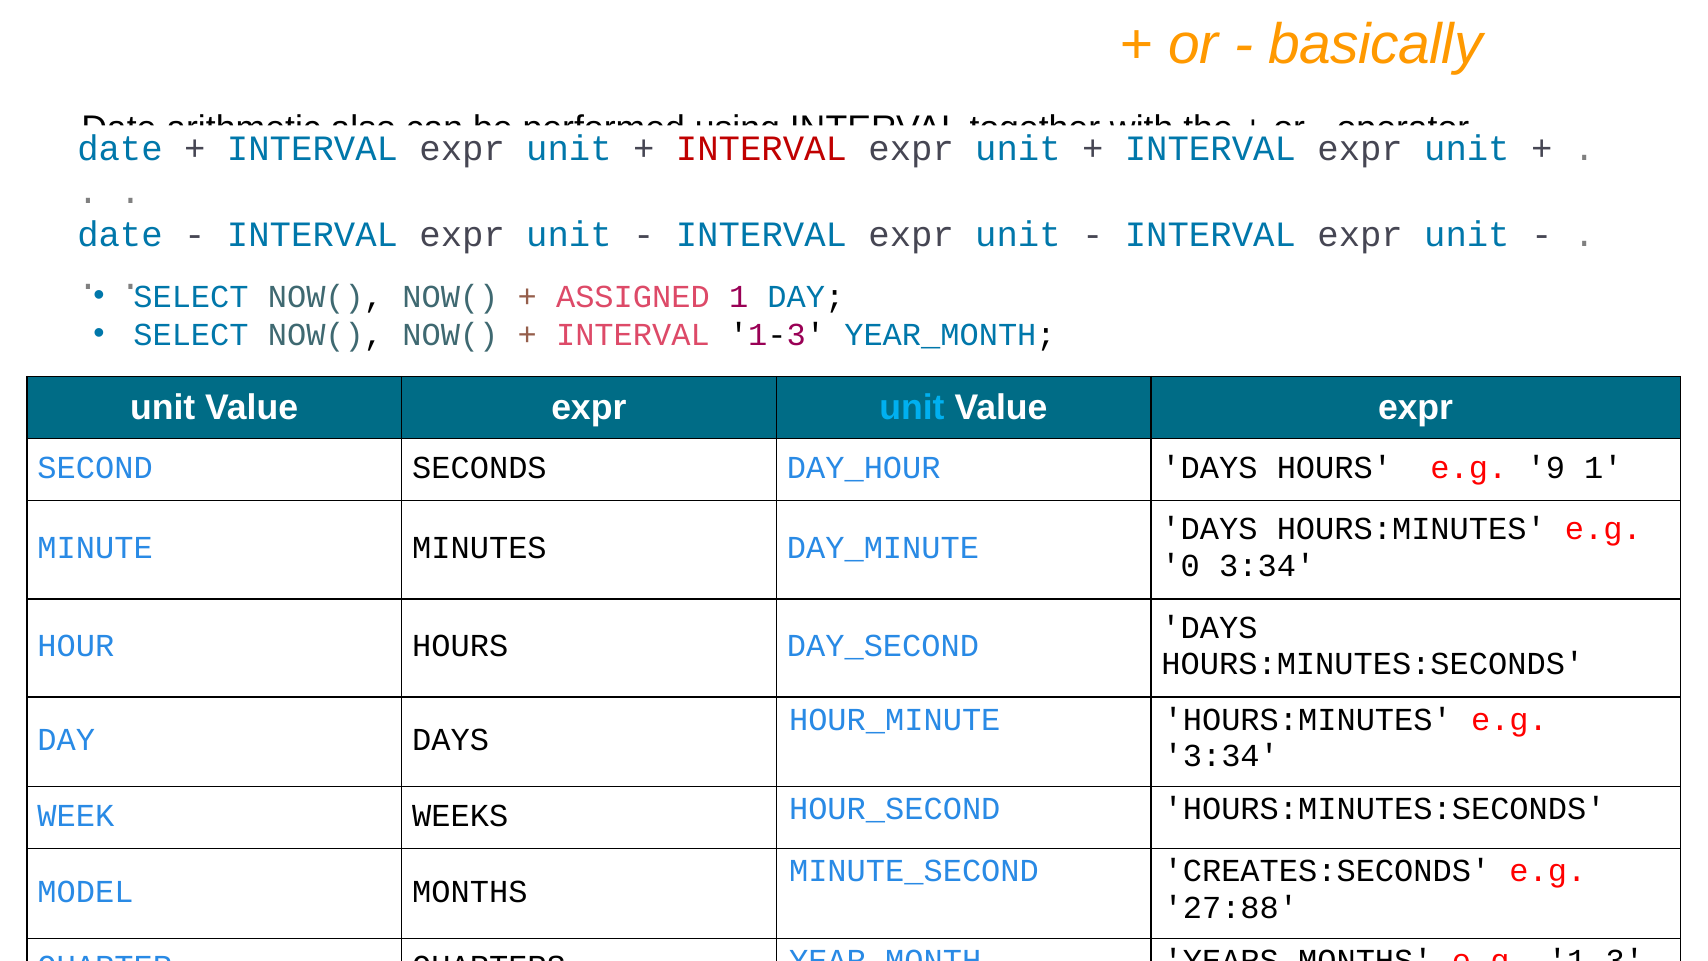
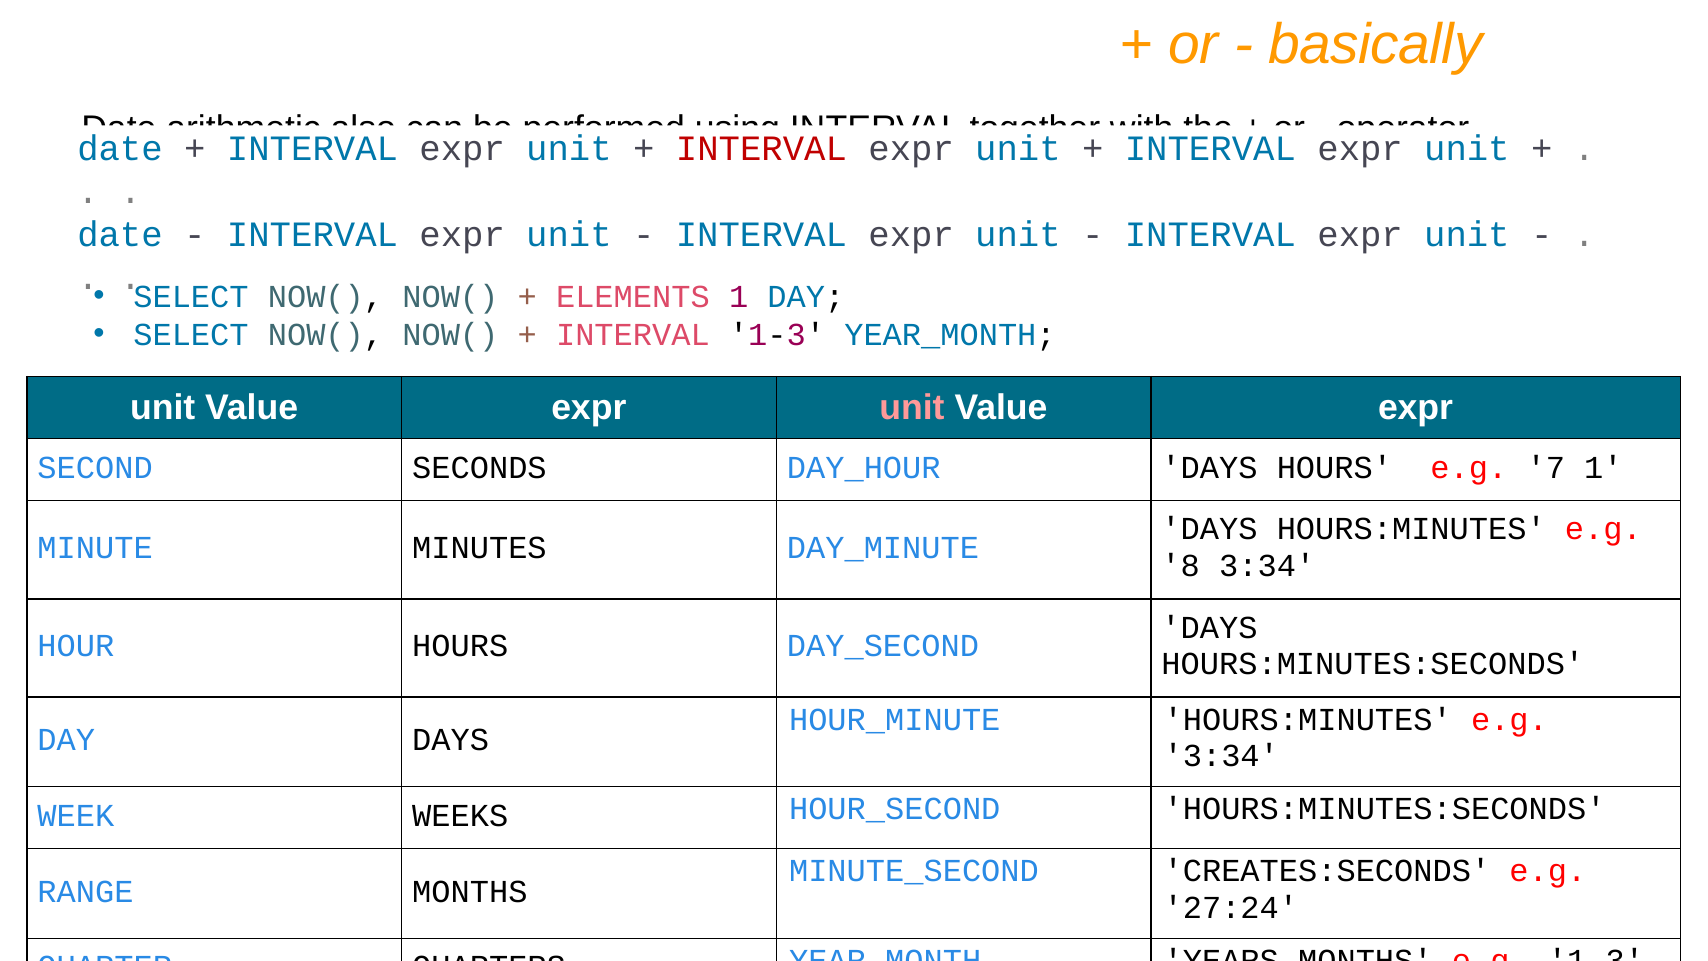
ASSIGNED: ASSIGNED -> ELEMENTS
unit at (912, 408) colour: light blue -> pink
9: 9 -> 7
0: 0 -> 8
MODEL: MODEL -> RANGE
27:88: 27:88 -> 27:24
